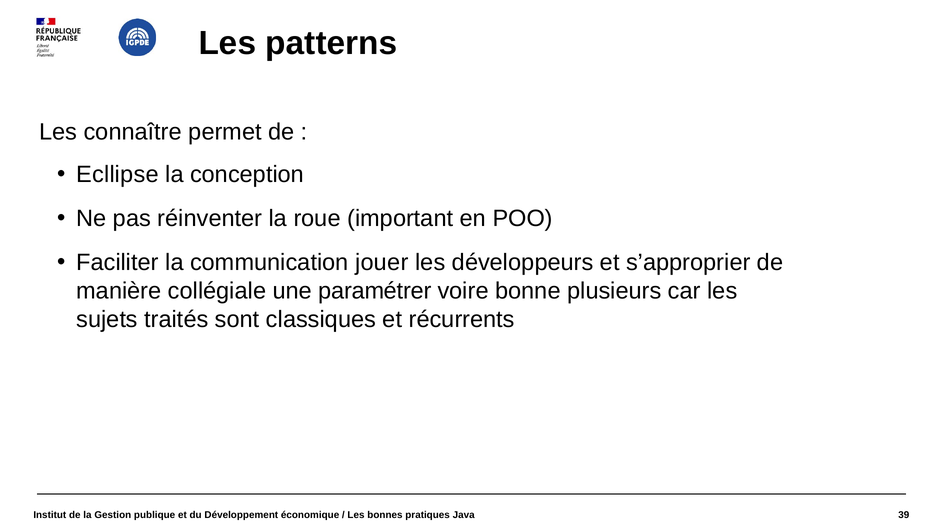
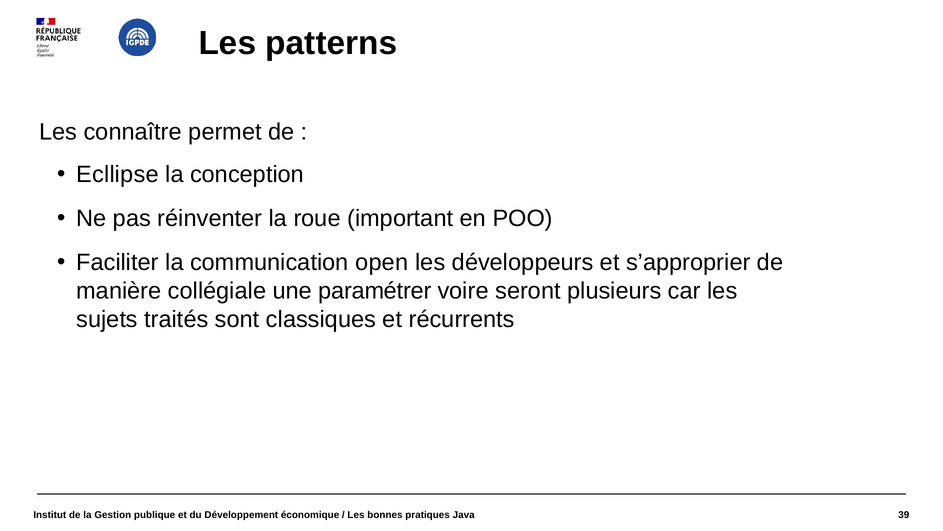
jouer: jouer -> open
bonne: bonne -> seront
